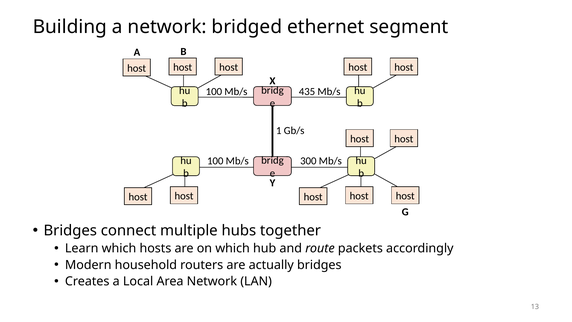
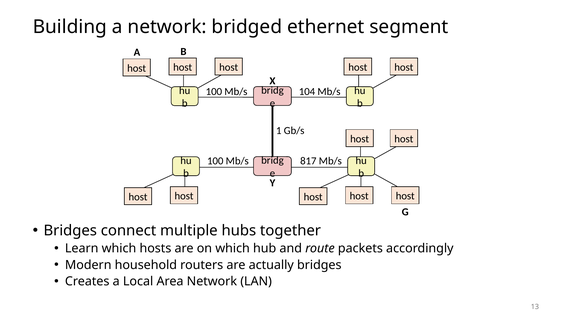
435: 435 -> 104
300: 300 -> 817
